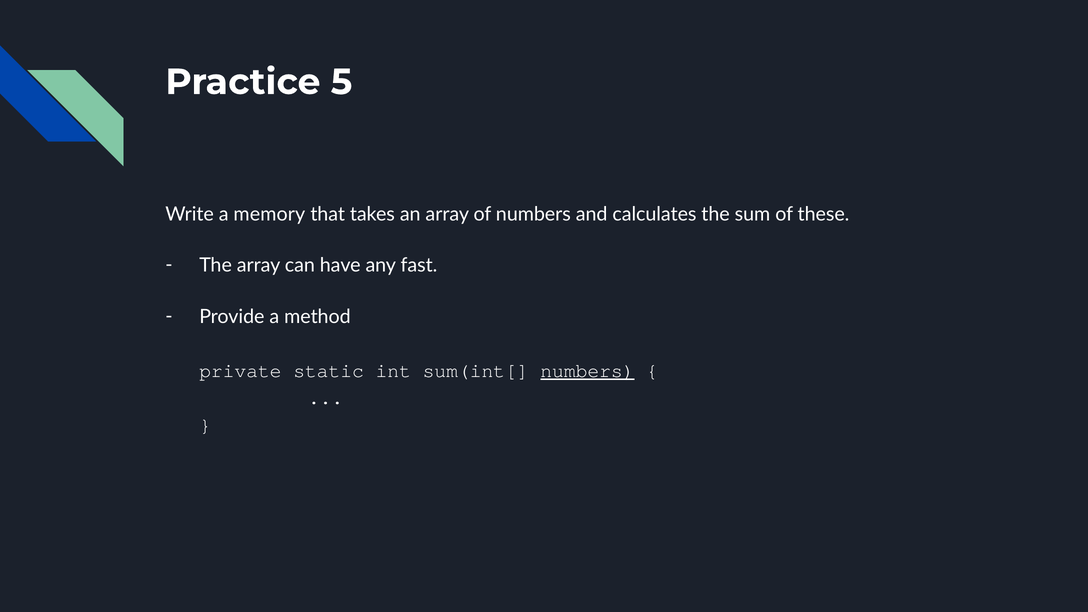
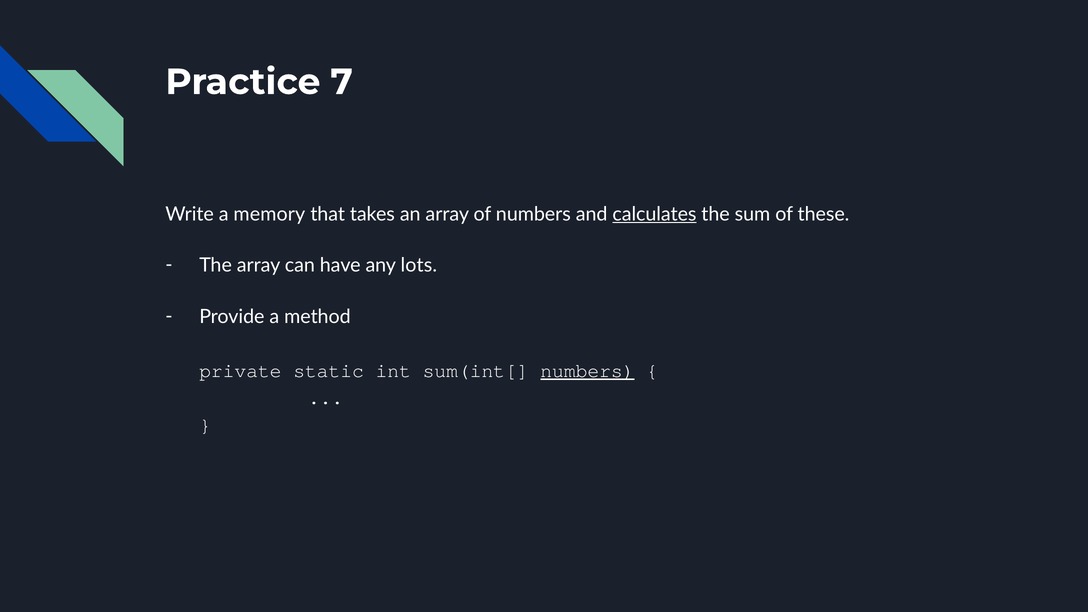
5: 5 -> 7
calculates underline: none -> present
fast: fast -> lots
